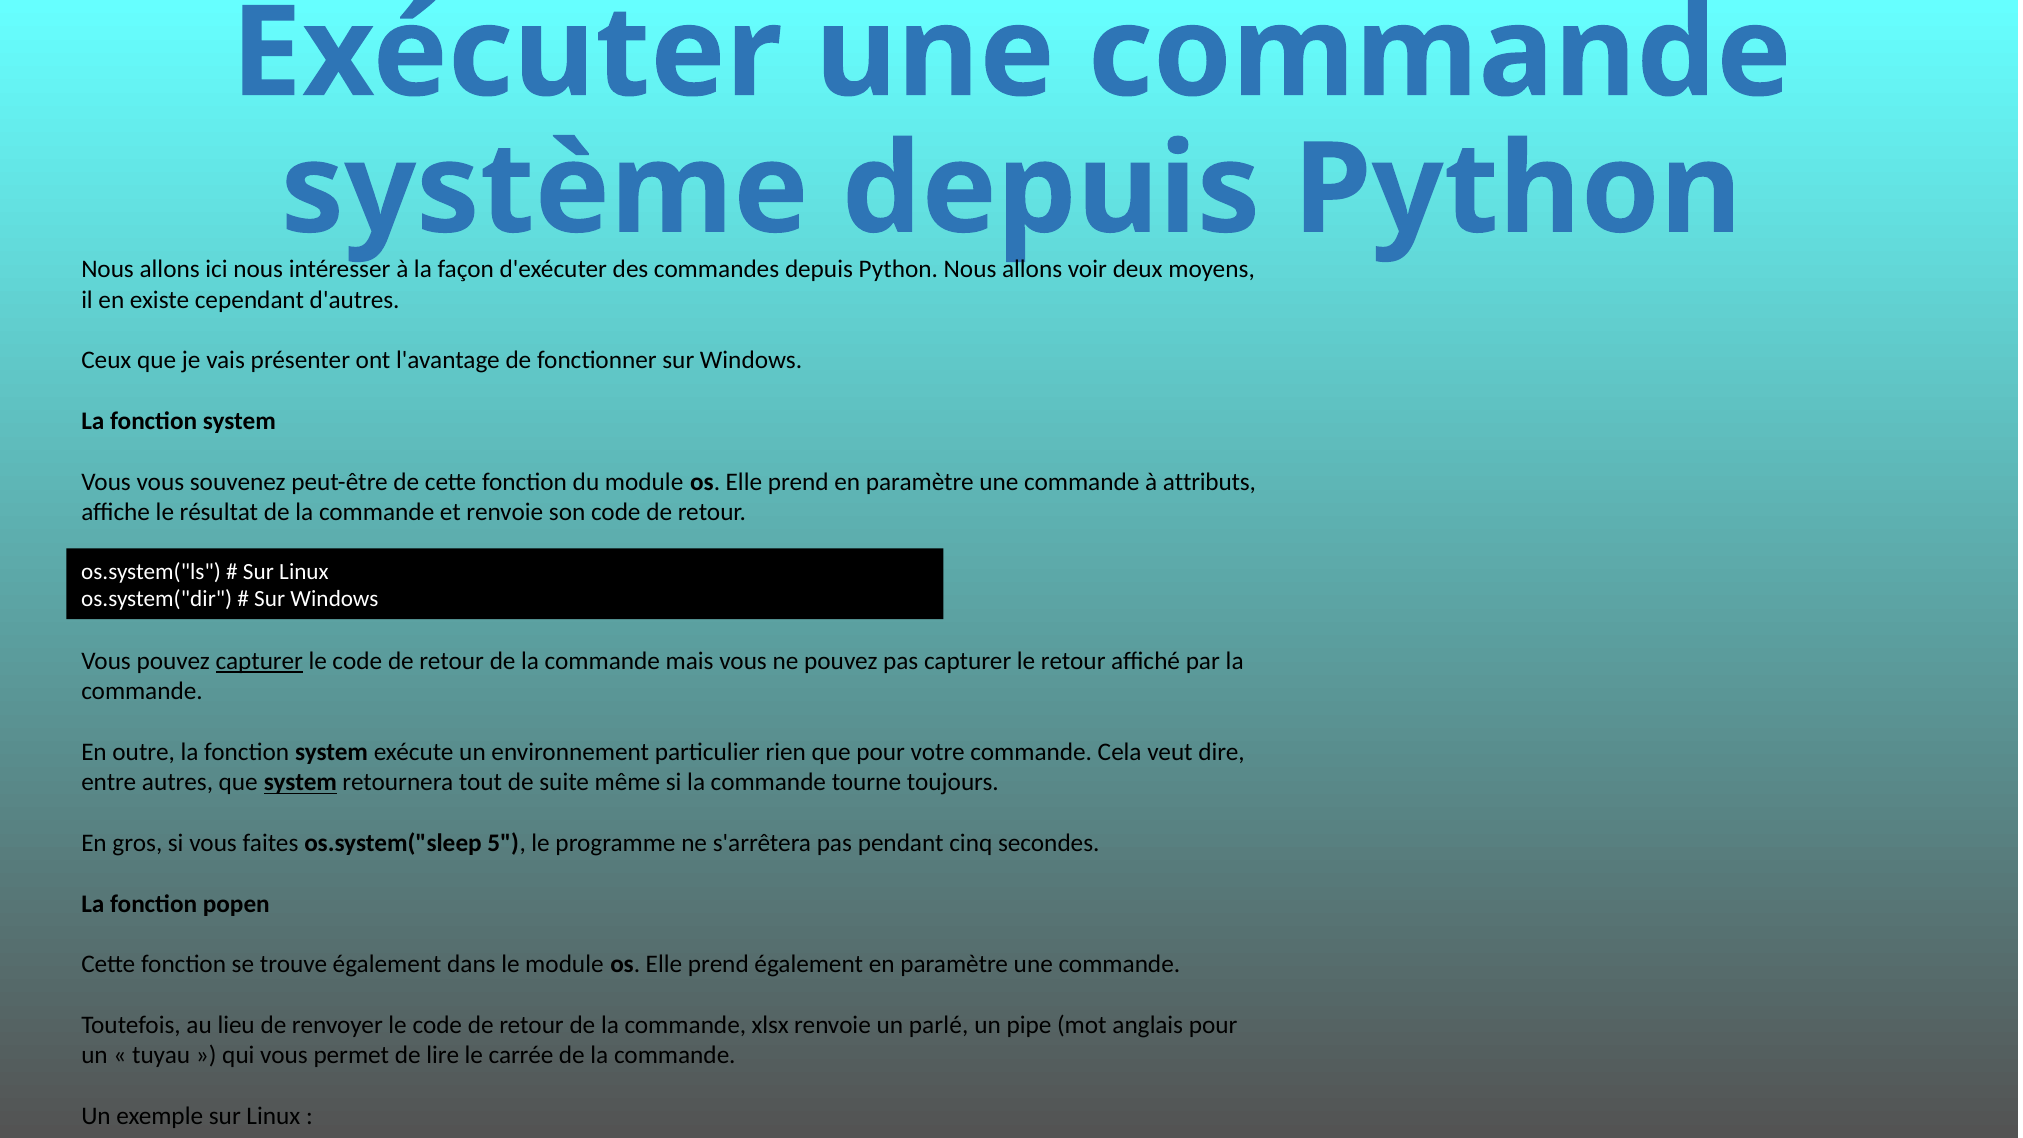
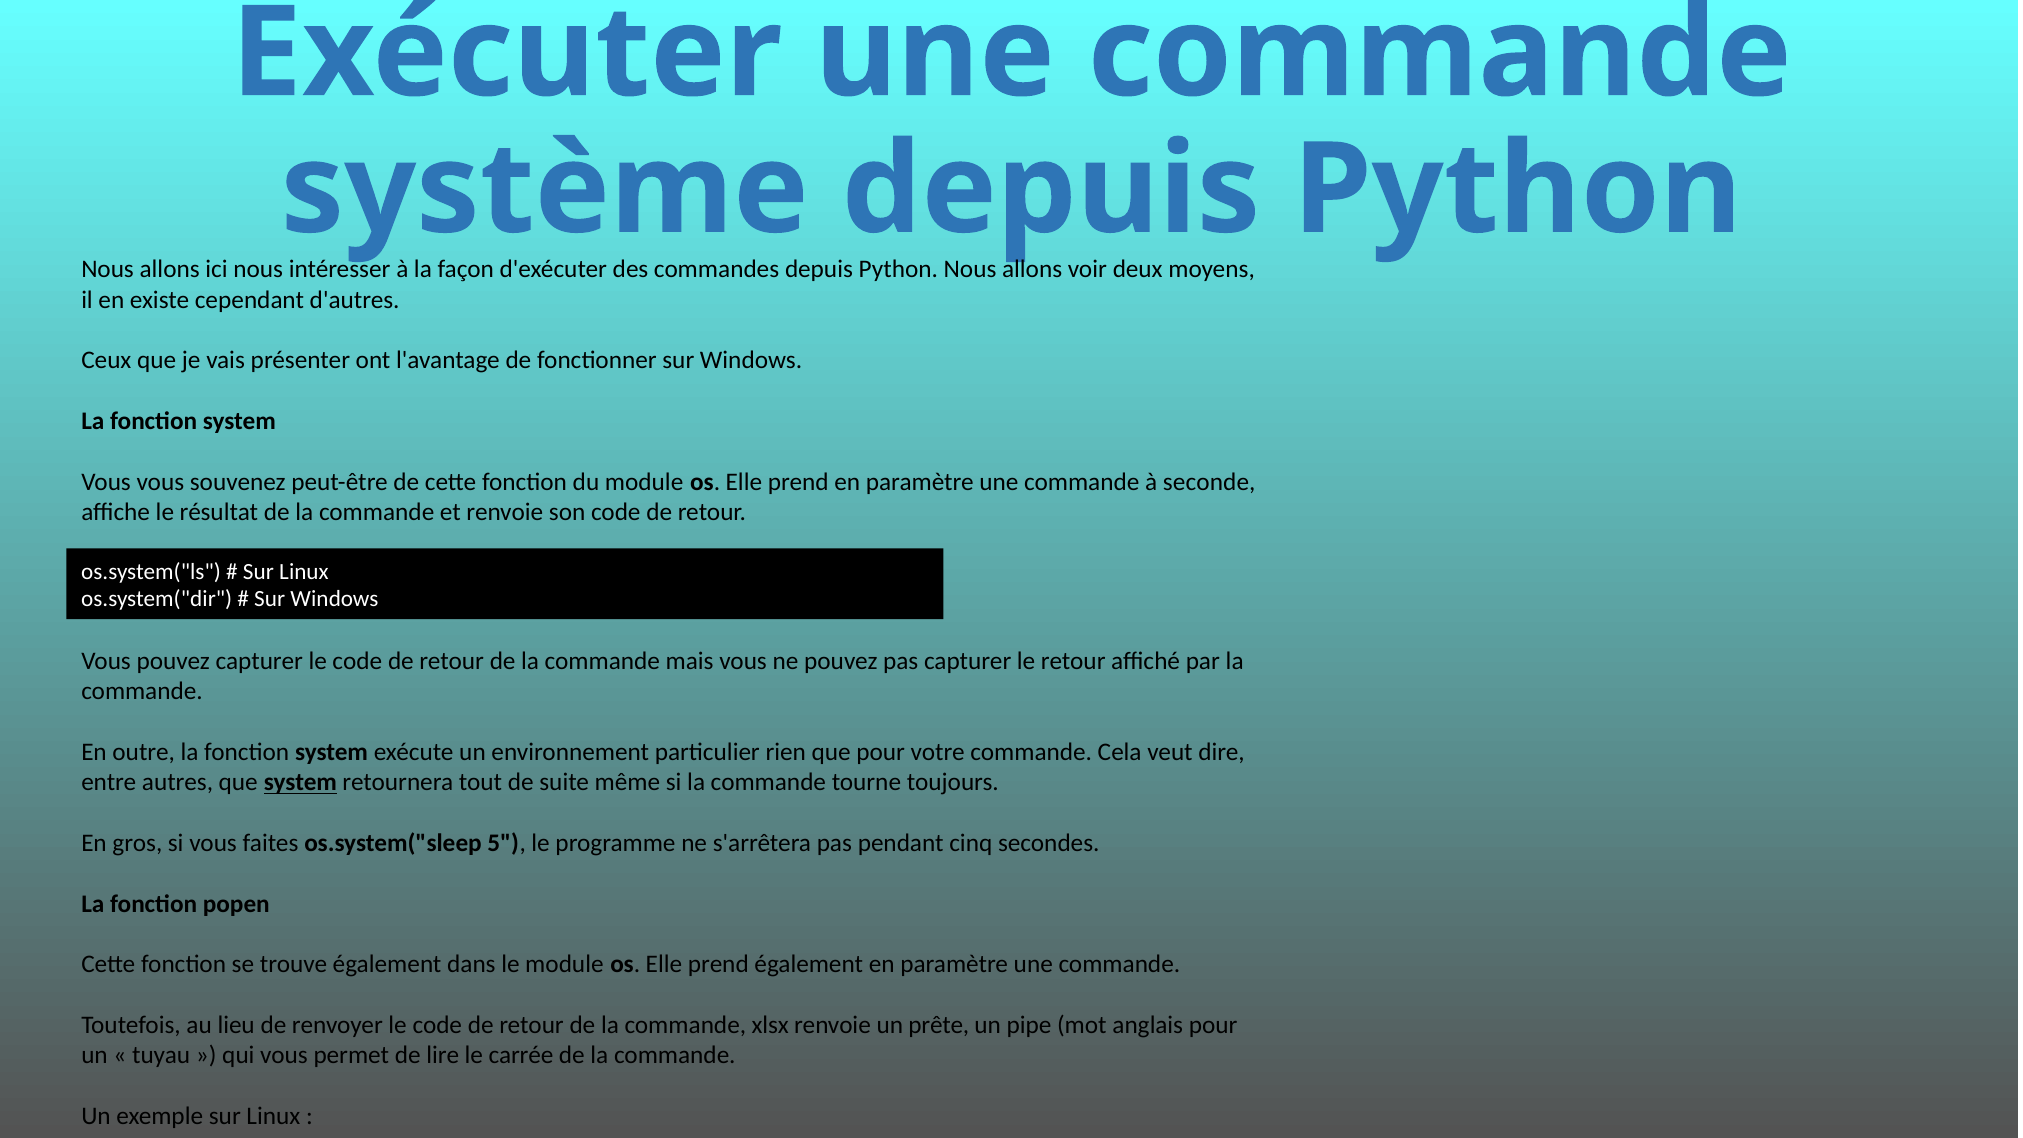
attributs: attributs -> seconde
capturer at (259, 661) underline: present -> none
parlé: parlé -> prête
